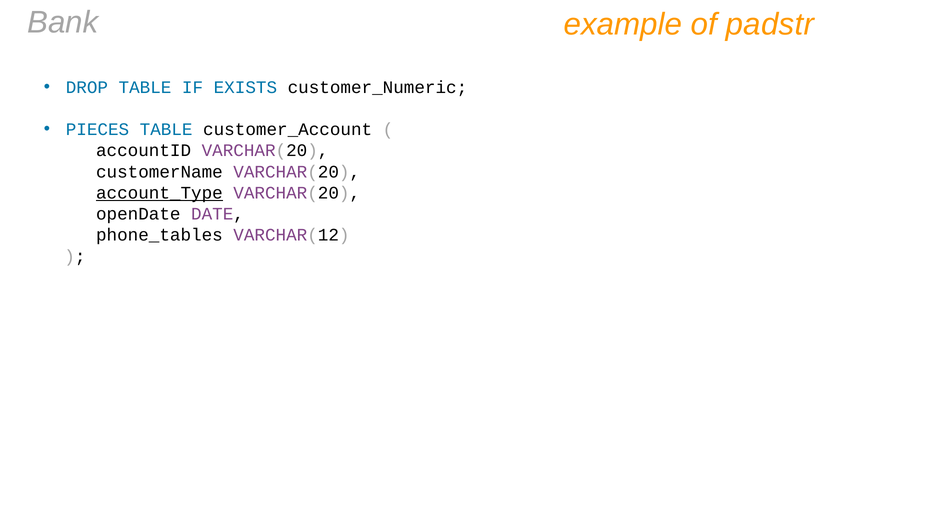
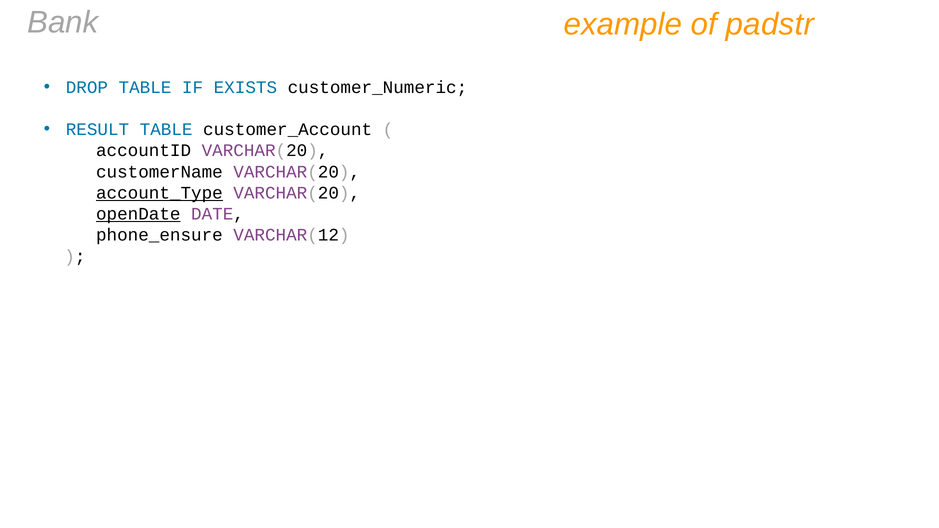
PIECES: PIECES -> RESULT
openDate underline: none -> present
phone_tables: phone_tables -> phone_ensure
